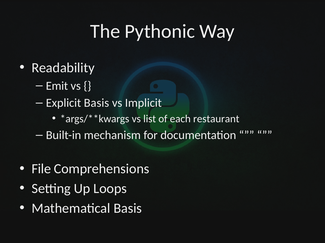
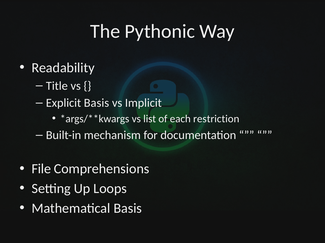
Emit: Emit -> Title
restaurant: restaurant -> restriction
